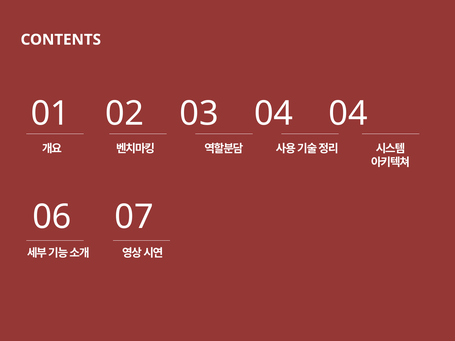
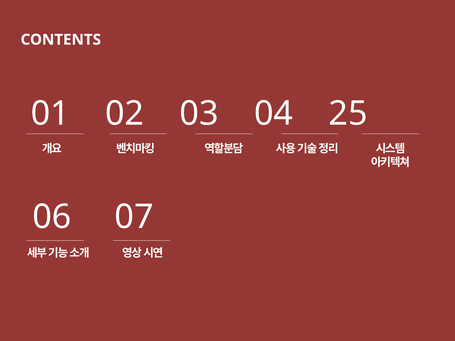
04 04: 04 -> 25
